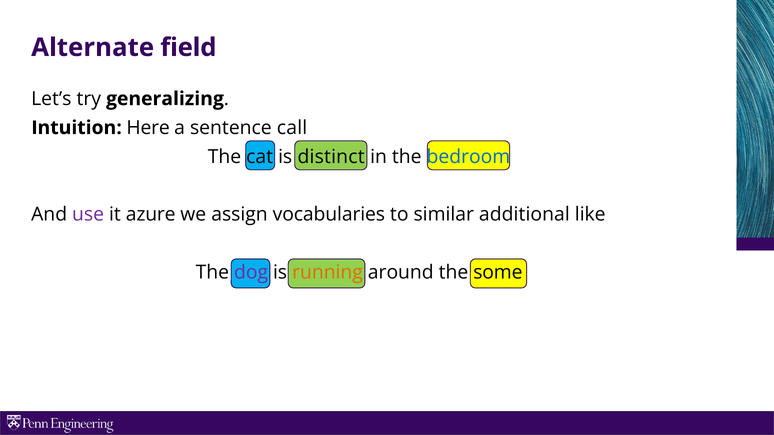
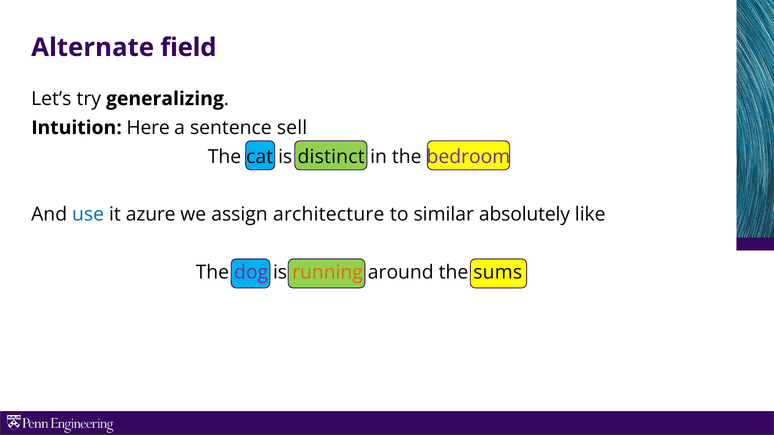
call: call -> sell
bedroom colour: blue -> purple
use colour: purple -> blue
vocabularies: vocabularies -> architecture
additional: additional -> absolutely
some: some -> sums
